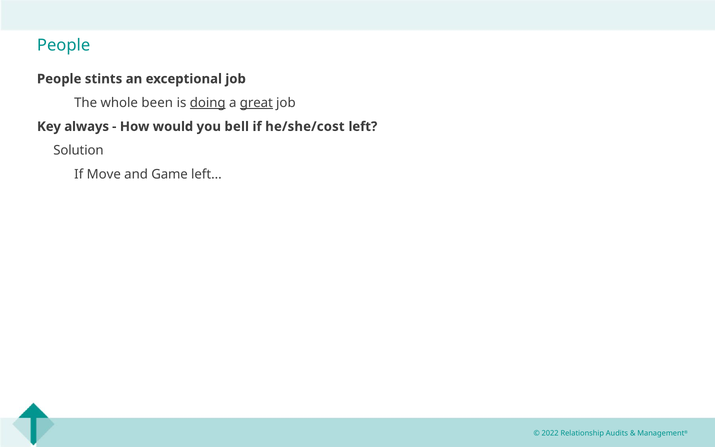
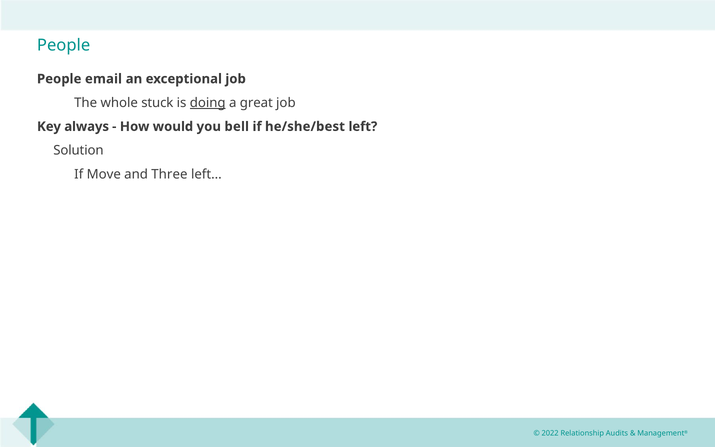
stints: stints -> email
been: been -> stuck
great underline: present -> none
he/she/cost: he/she/cost -> he/she/best
Game: Game -> Three
